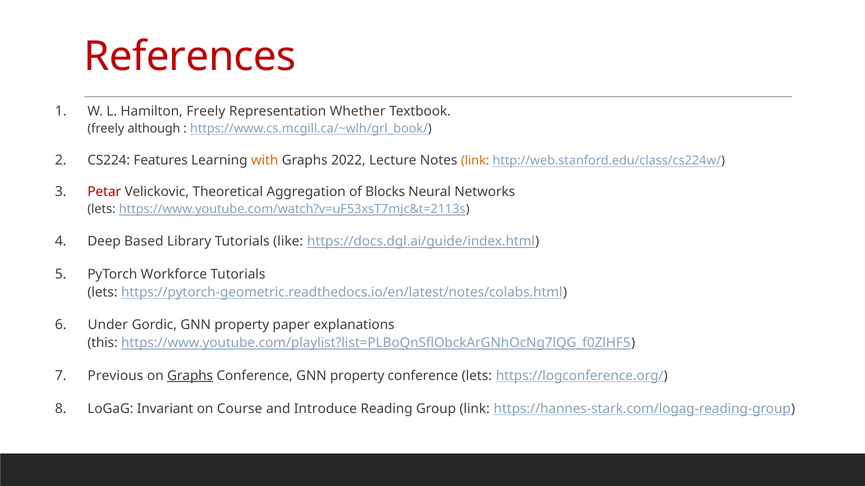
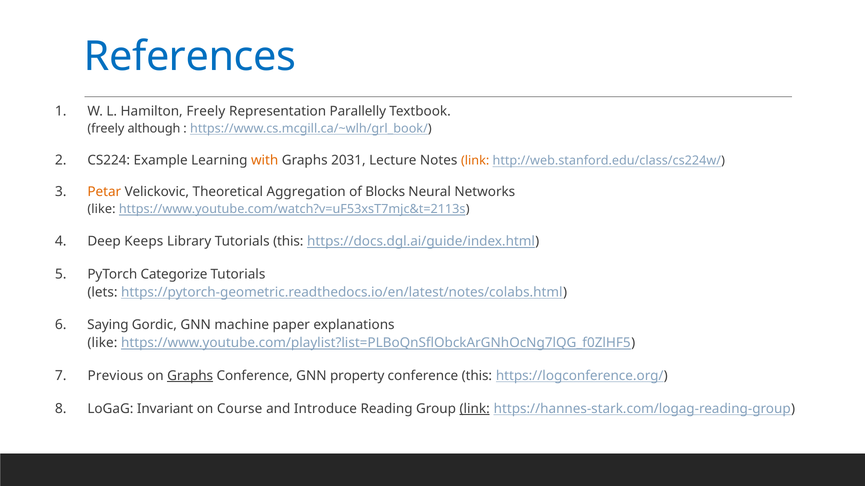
References colour: red -> blue
Whether: Whether -> Parallelly
Features: Features -> Example
2022: 2022 -> 2031
Petar colour: red -> orange
lets at (101, 209): lets -> like
Based: Based -> Keeps
Tutorials like: like -> this
Workforce: Workforce -> Categorize
Under: Under -> Saying
Gordic GNN property: property -> machine
this at (103, 343): this -> like
conference lets: lets -> this
link at (475, 409) underline: none -> present
